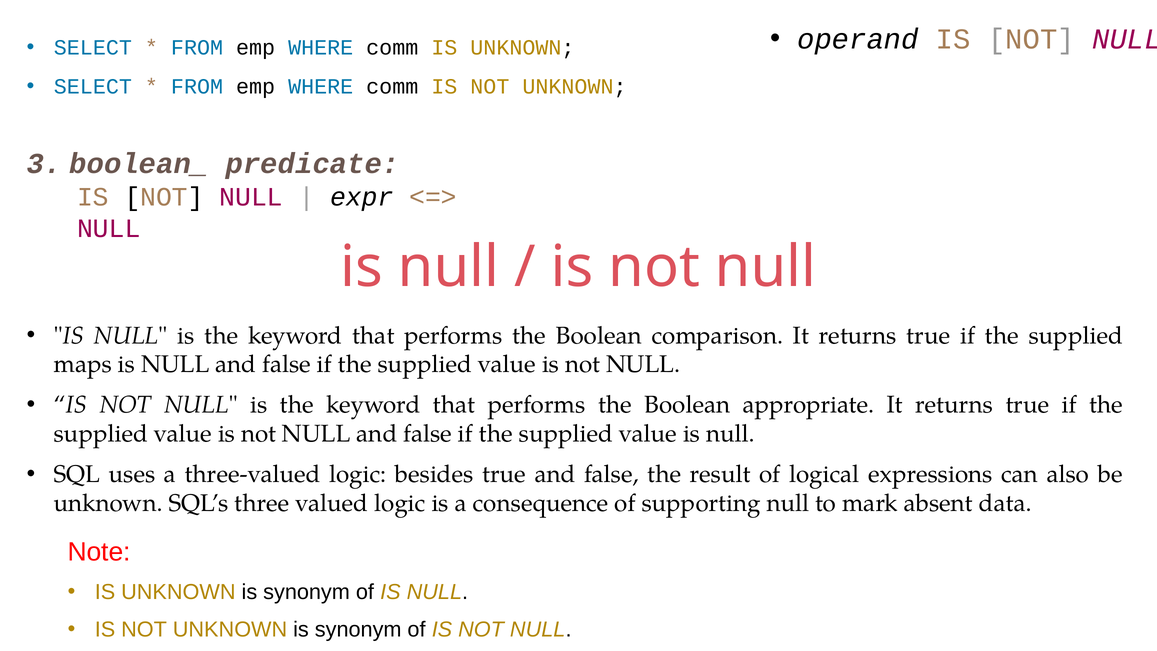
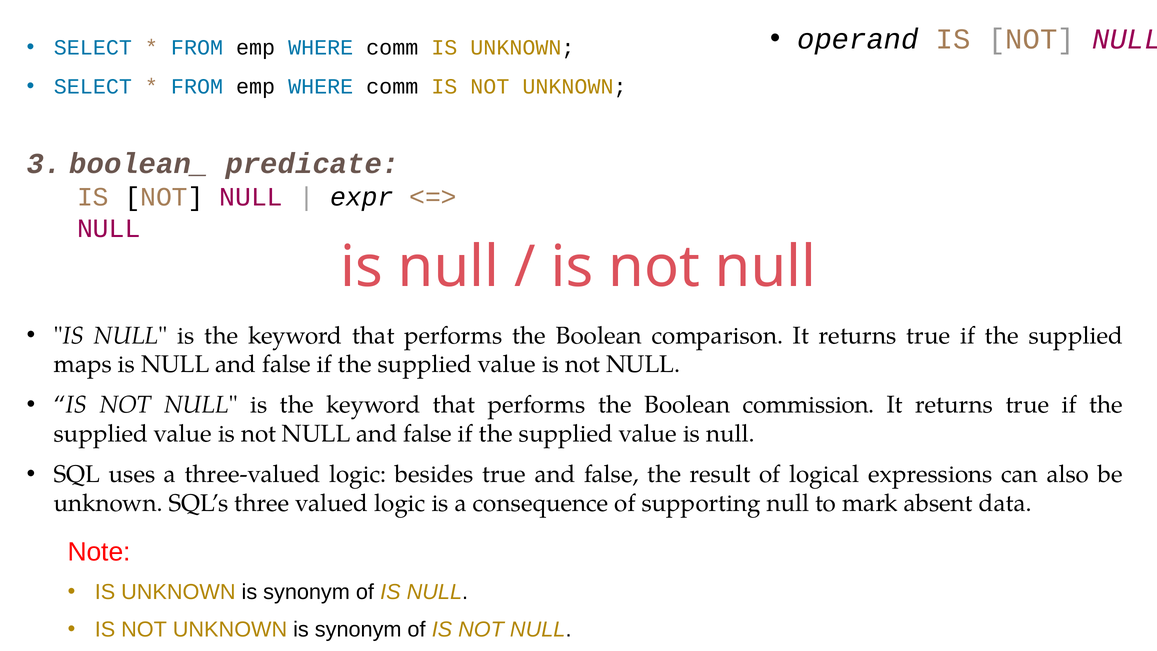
appropriate: appropriate -> commission
